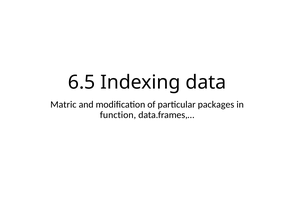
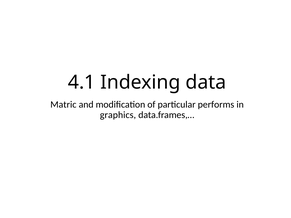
6.5: 6.5 -> 4.1
packages: packages -> performs
function: function -> graphics
